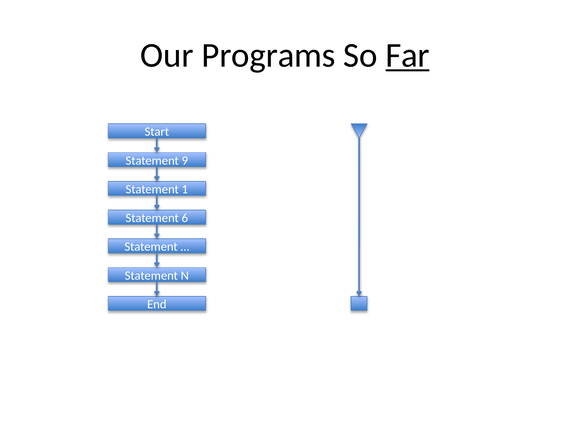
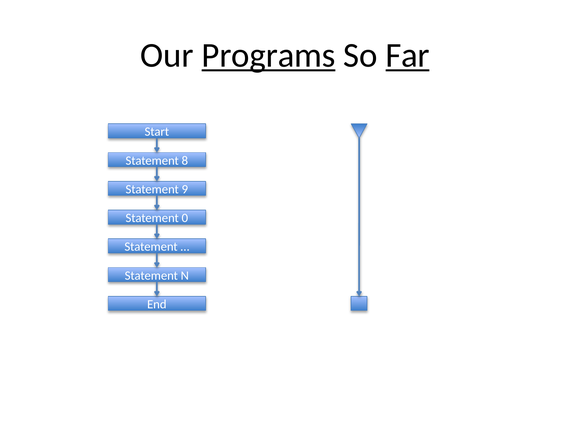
Programs underline: none -> present
9: 9 -> 8
1: 1 -> 9
6: 6 -> 0
